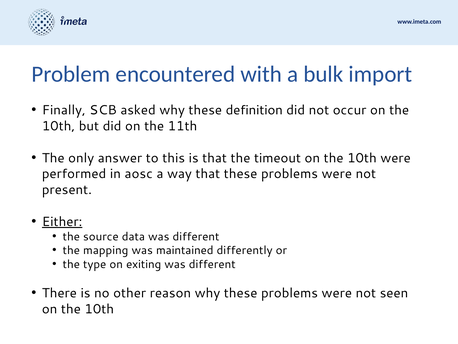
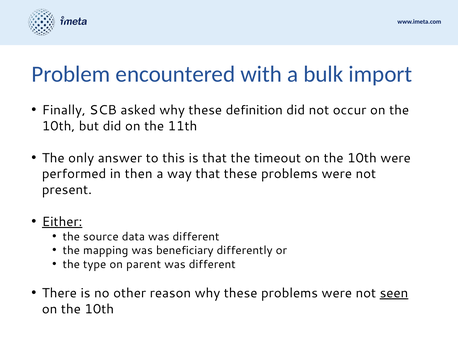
aosc: aosc -> then
maintained: maintained -> beneficiary
exiting: exiting -> parent
seen underline: none -> present
